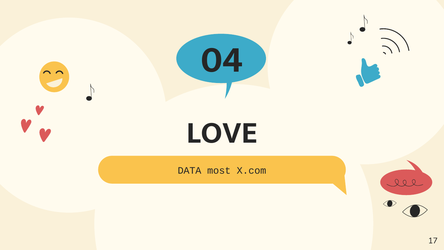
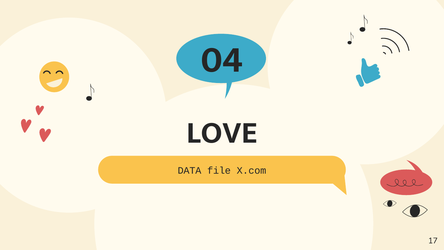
most: most -> file
